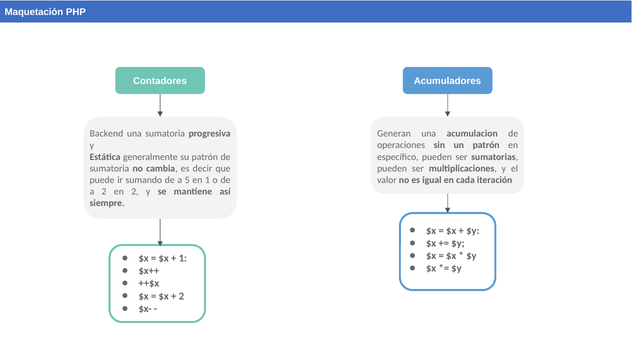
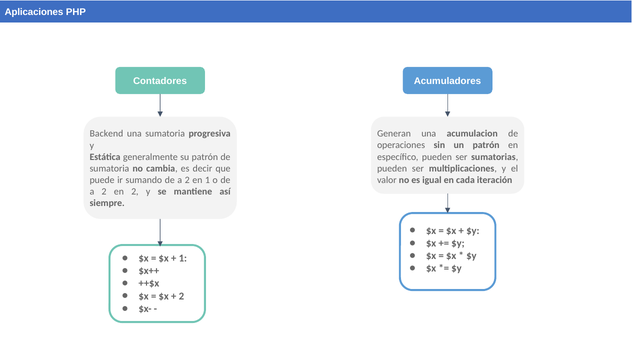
Maquetación: Maquetación -> Aplicaciones
sumando de a 5: 5 -> 2
